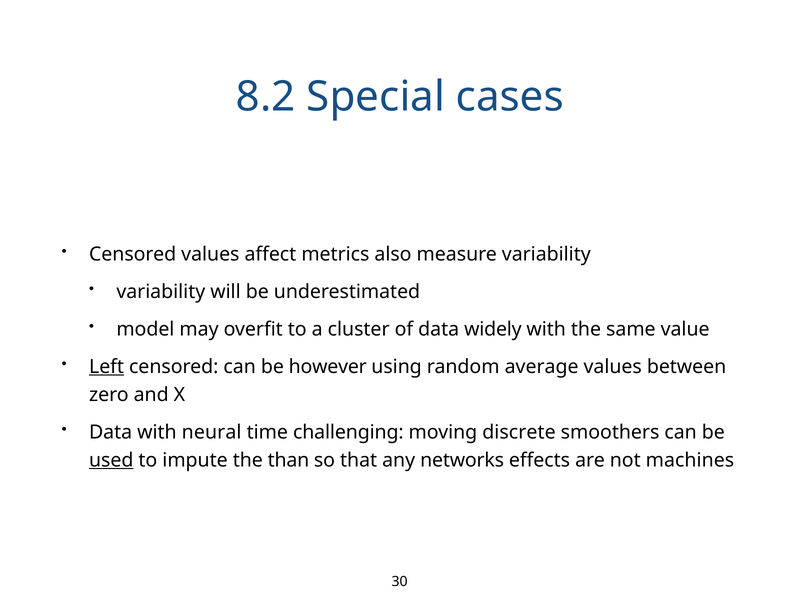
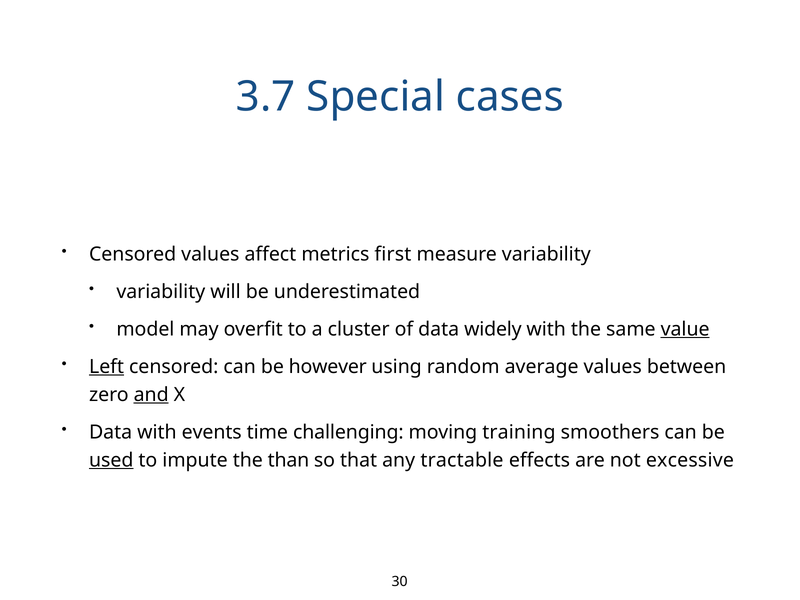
8.2: 8.2 -> 3.7
also: also -> first
value underline: none -> present
and underline: none -> present
neural: neural -> events
discrete: discrete -> training
networks: networks -> tractable
machines: machines -> excessive
